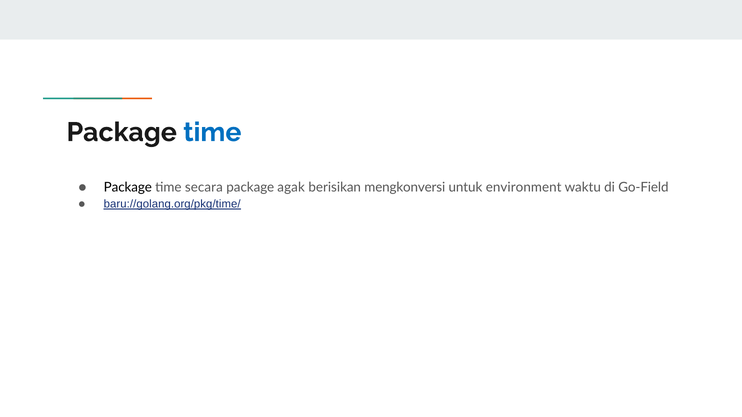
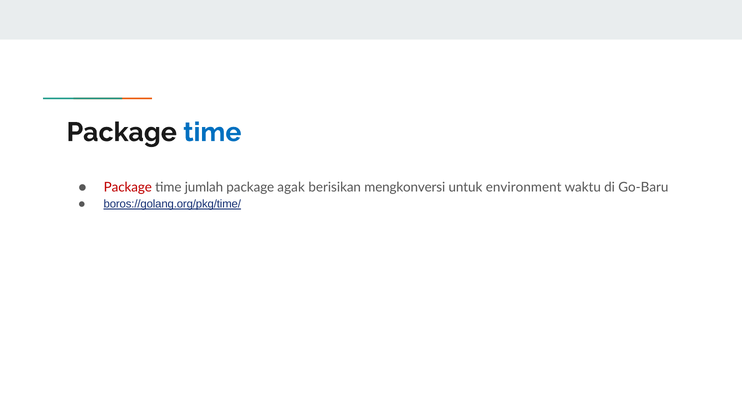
Package at (128, 188) colour: black -> red
secara: secara -> jumlah
Go-Field: Go-Field -> Go-Baru
baru://golang.org/pkg/time/: baru://golang.org/pkg/time/ -> boros://golang.org/pkg/time/
